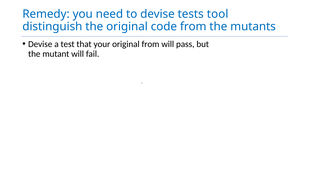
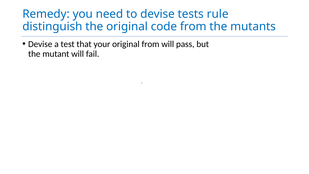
tool: tool -> rule
